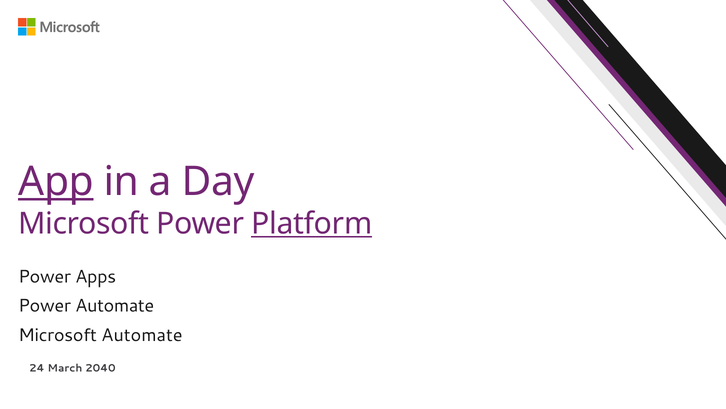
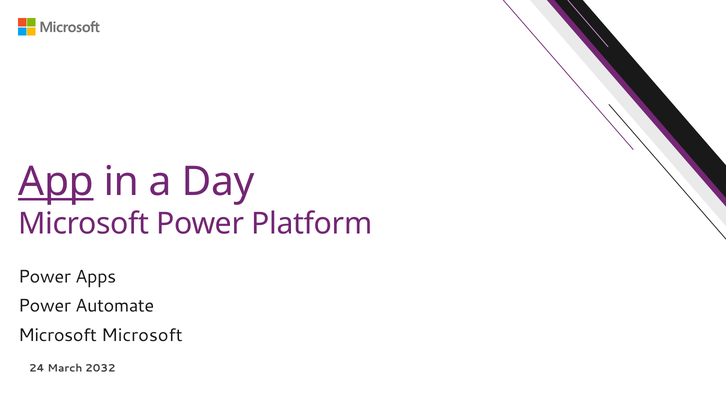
Platform underline: present -> none
Microsoft Automate: Automate -> Microsoft
2040: 2040 -> 2032
